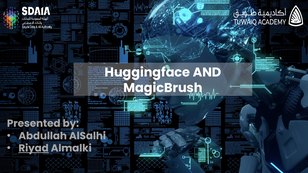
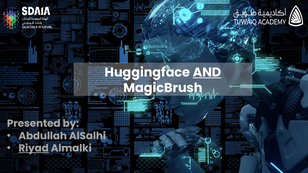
AND underline: none -> present
